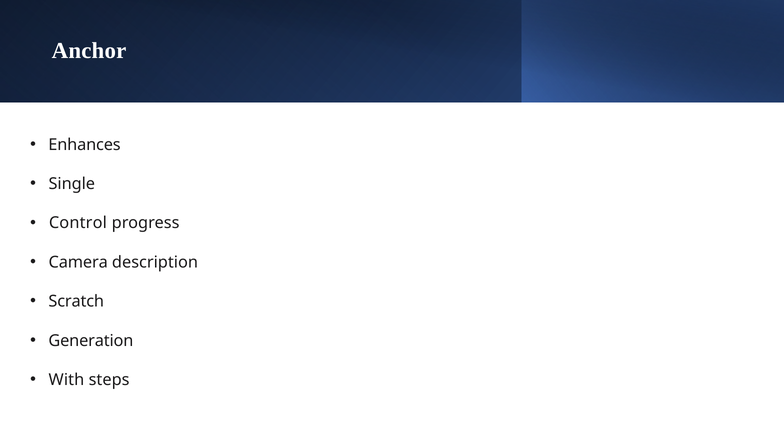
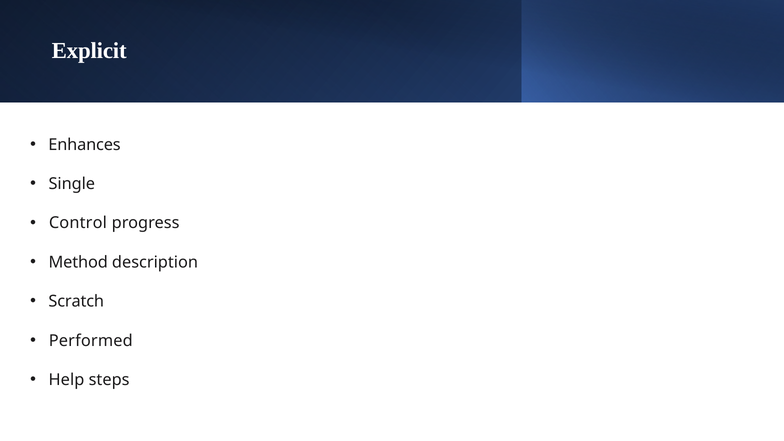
Anchor: Anchor -> Explicit
Camera: Camera -> Method
Generation: Generation -> Performed
With: With -> Help
